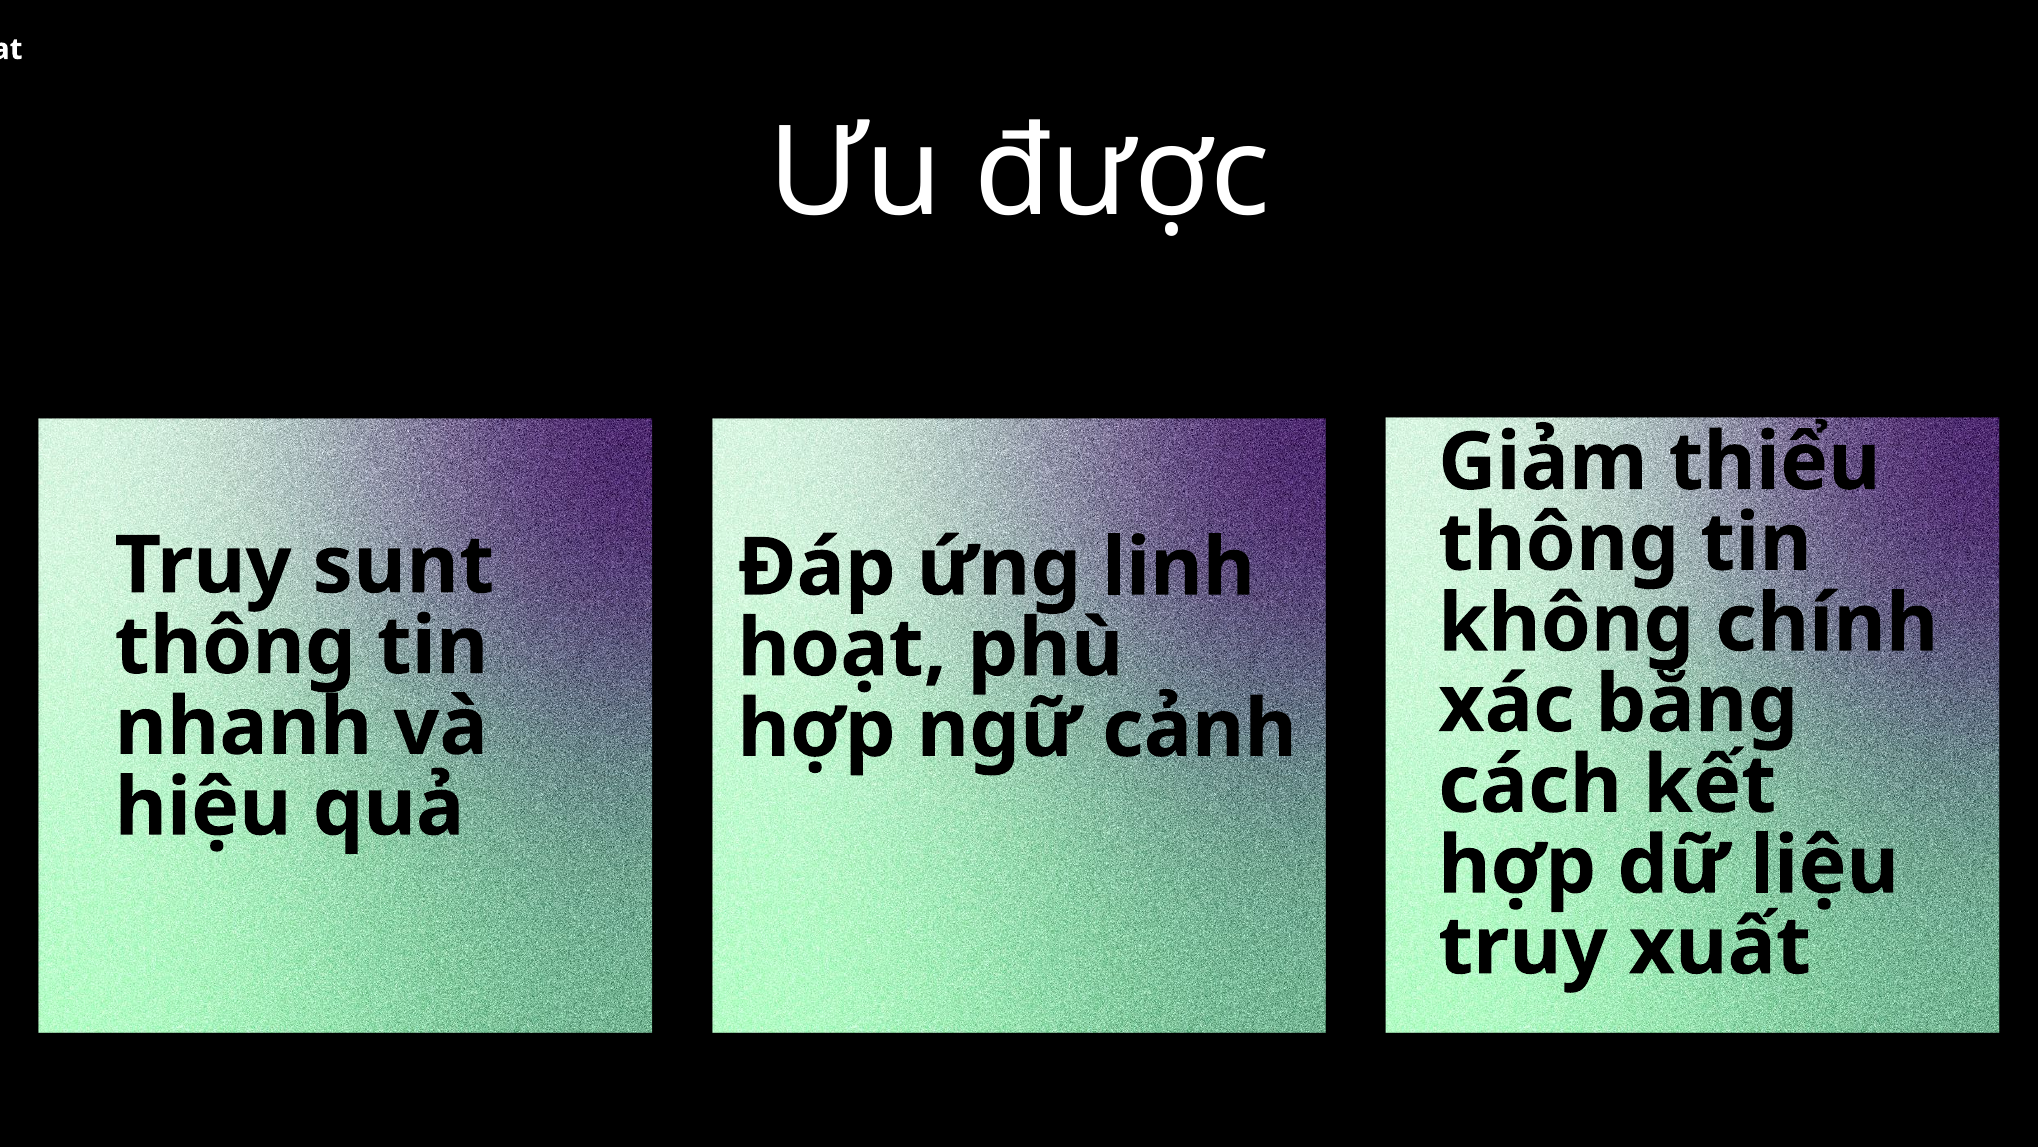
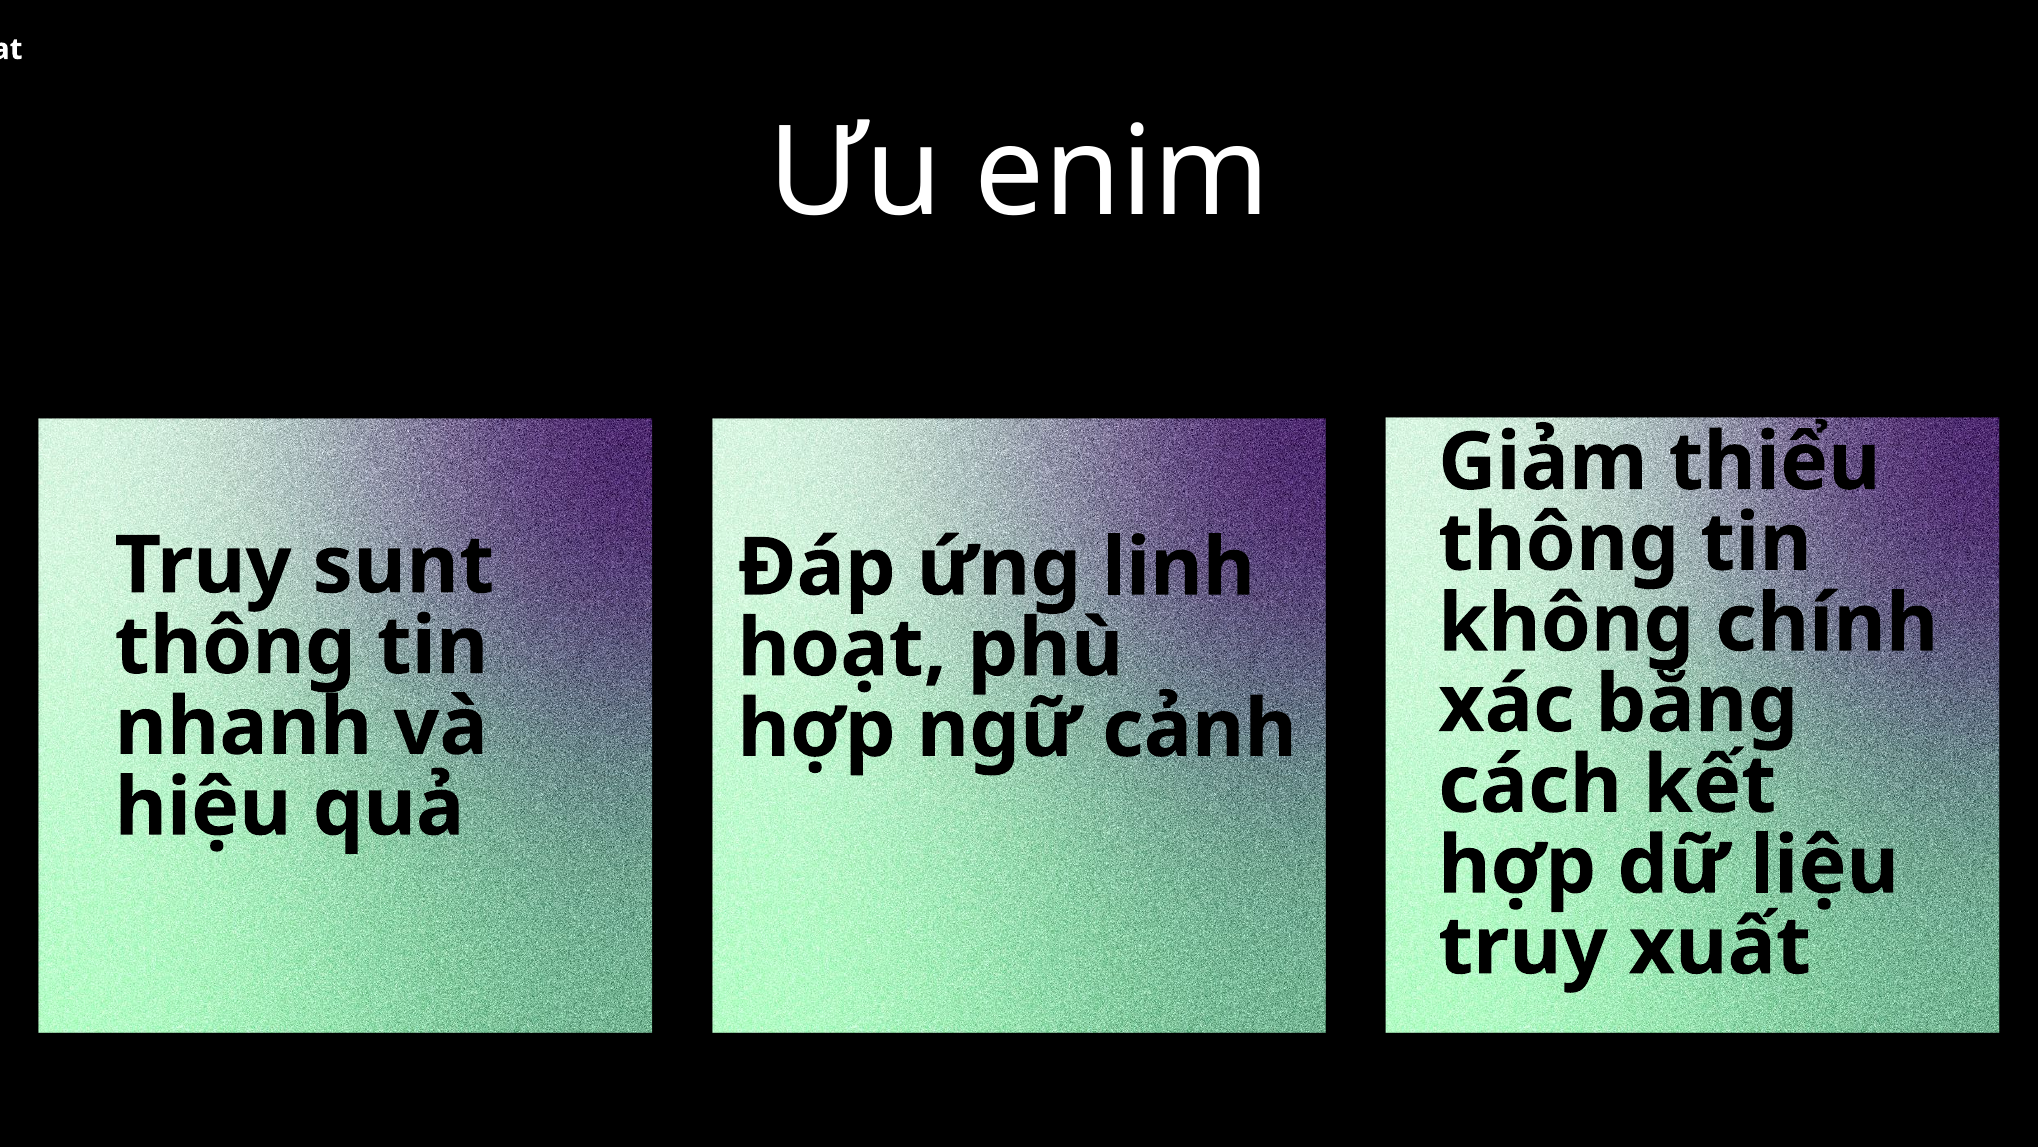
Ưu được: được -> enim
